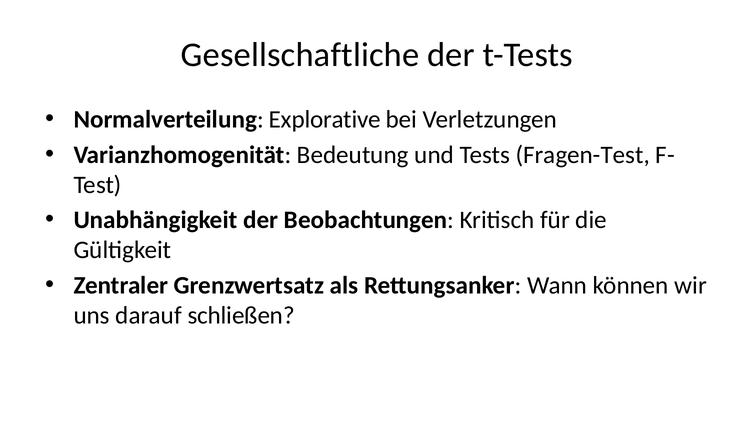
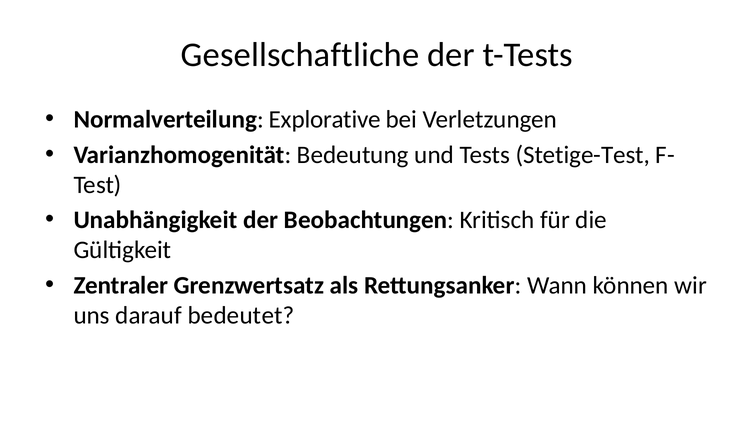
Fragen-Test: Fragen-Test -> Stetige-Test
schließen: schließen -> bedeutet
